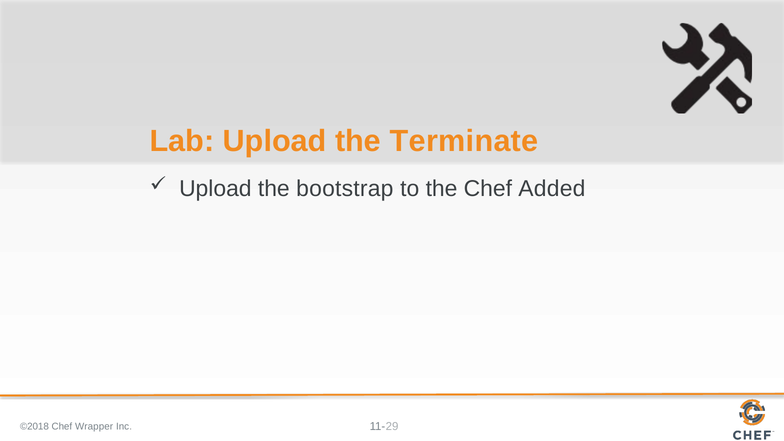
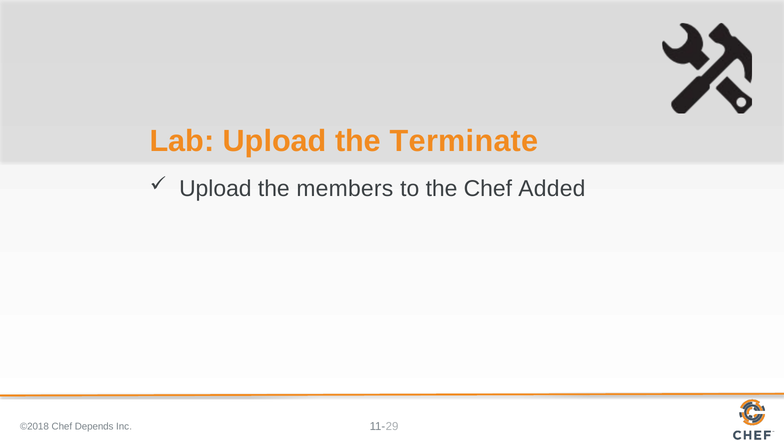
bootstrap: bootstrap -> members
Wrapper: Wrapper -> Depends
